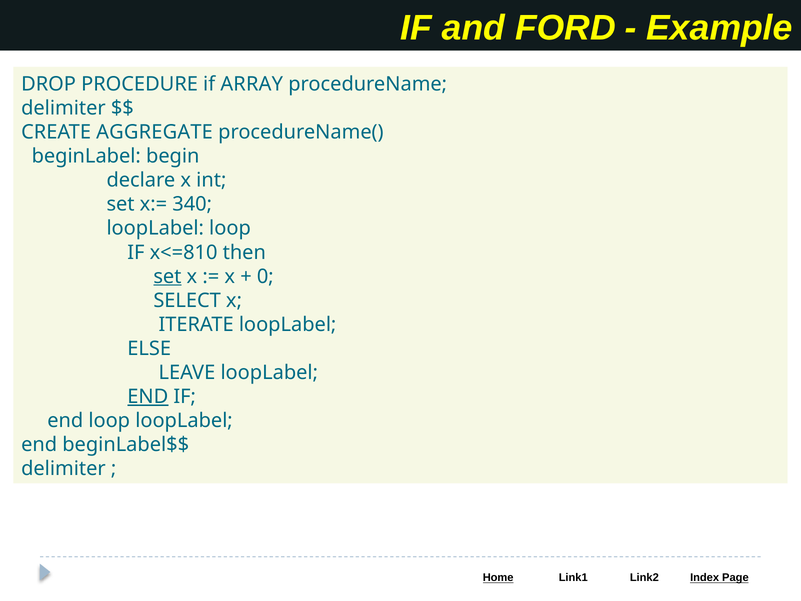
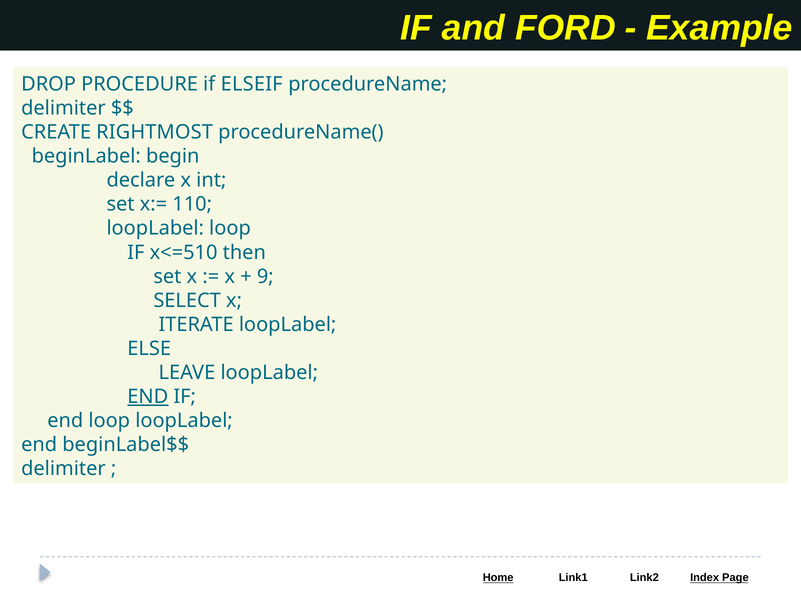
ARRAY: ARRAY -> ELSEIF
AGGREGATE: AGGREGATE -> RIGHTMOST
340: 340 -> 110
x<=810: x<=810 -> x<=510
set at (167, 276) underline: present -> none
0: 0 -> 9
